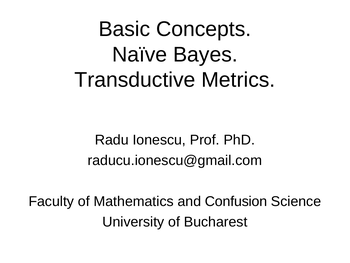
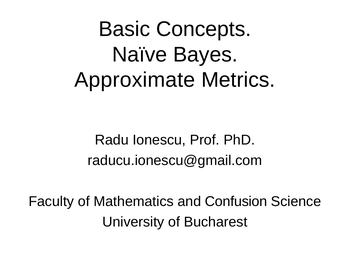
Transductive: Transductive -> Approximate
